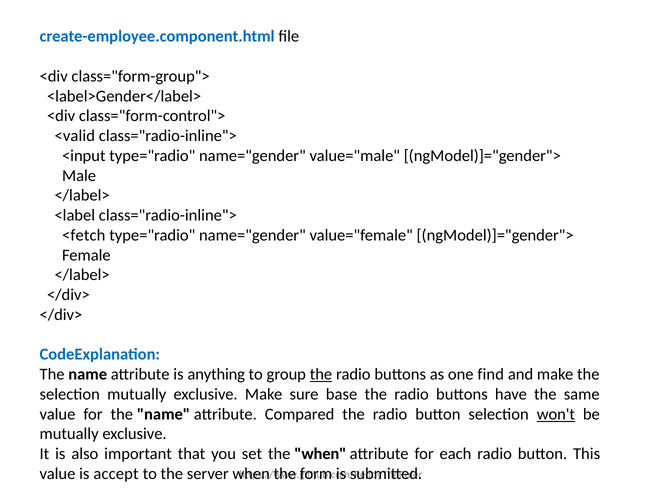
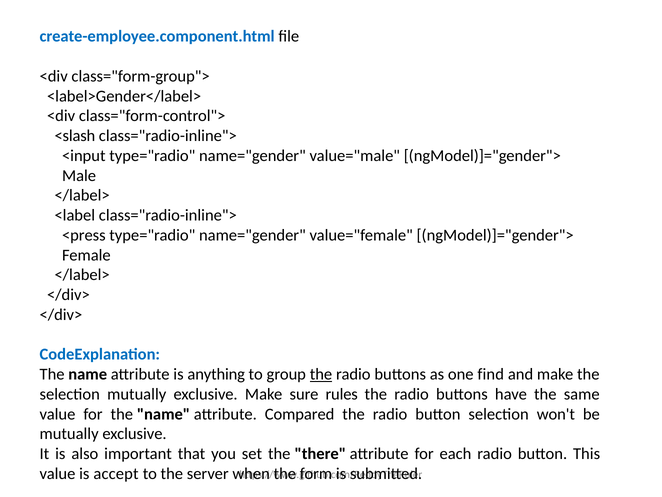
<valid: <valid -> <slash
<fetch: <fetch -> <press
base: base -> rules
won't underline: present -> none
the when: when -> there
